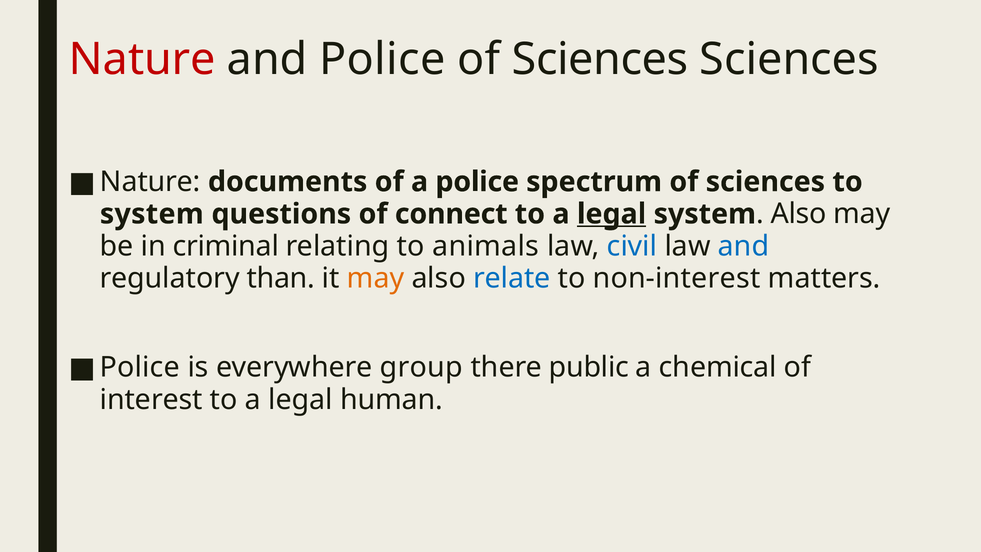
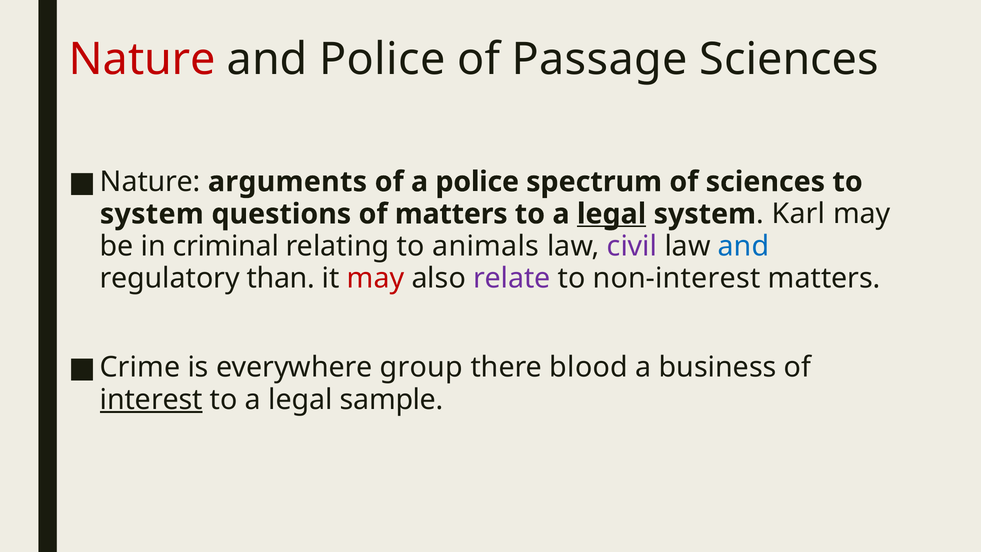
Sciences at (600, 59): Sciences -> Passage
documents: documents -> arguments
of connect: connect -> matters
Also at (799, 214): Also -> Karl
civil colour: blue -> purple
may at (375, 278) colour: orange -> red
relate colour: blue -> purple
Police at (140, 367): Police -> Crime
public: public -> blood
chemical: chemical -> business
interest underline: none -> present
human: human -> sample
